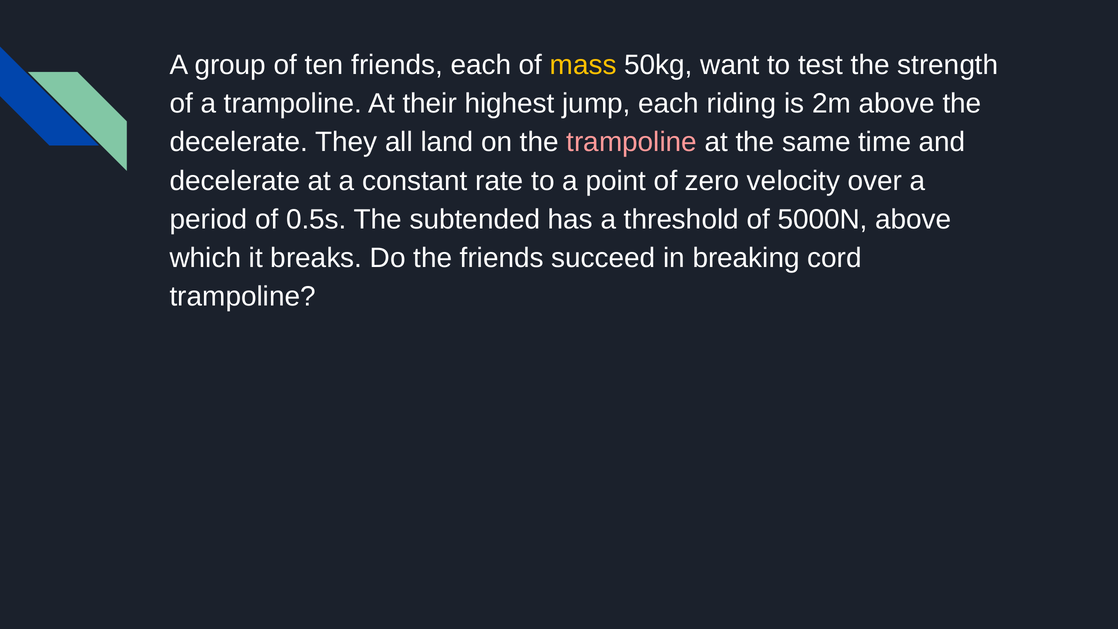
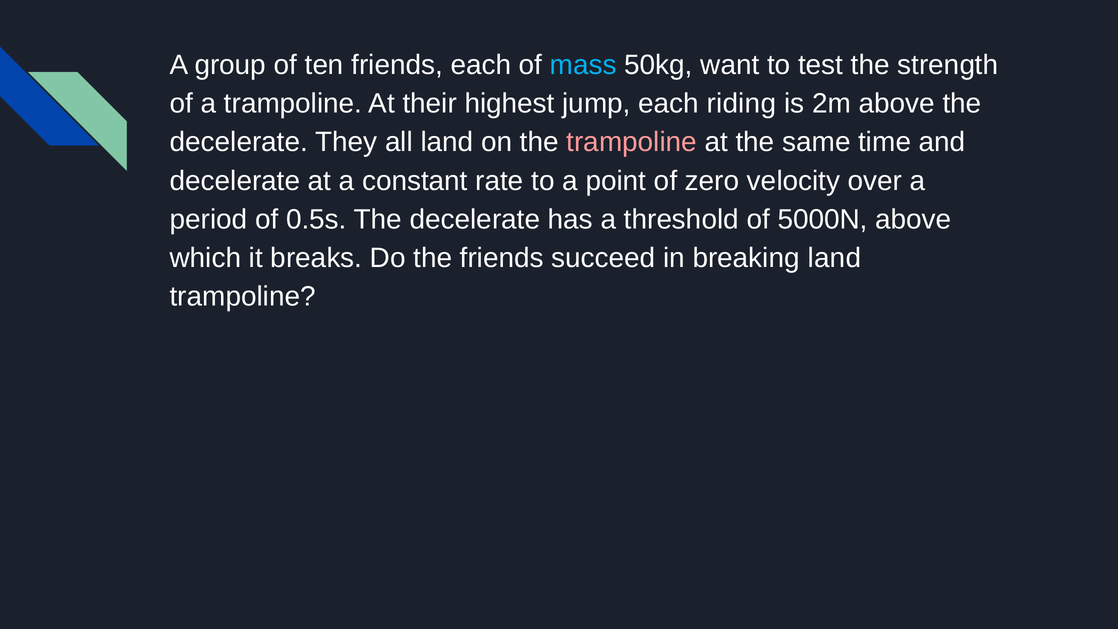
mass colour: yellow -> light blue
0.5s The subtended: subtended -> decelerate
breaking cord: cord -> land
